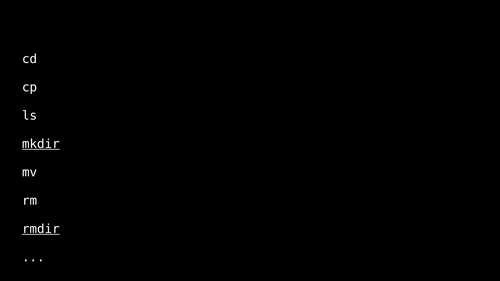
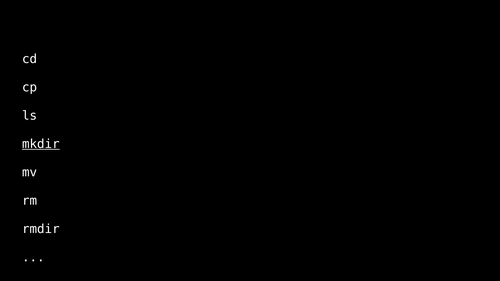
rmdir underline: present -> none
